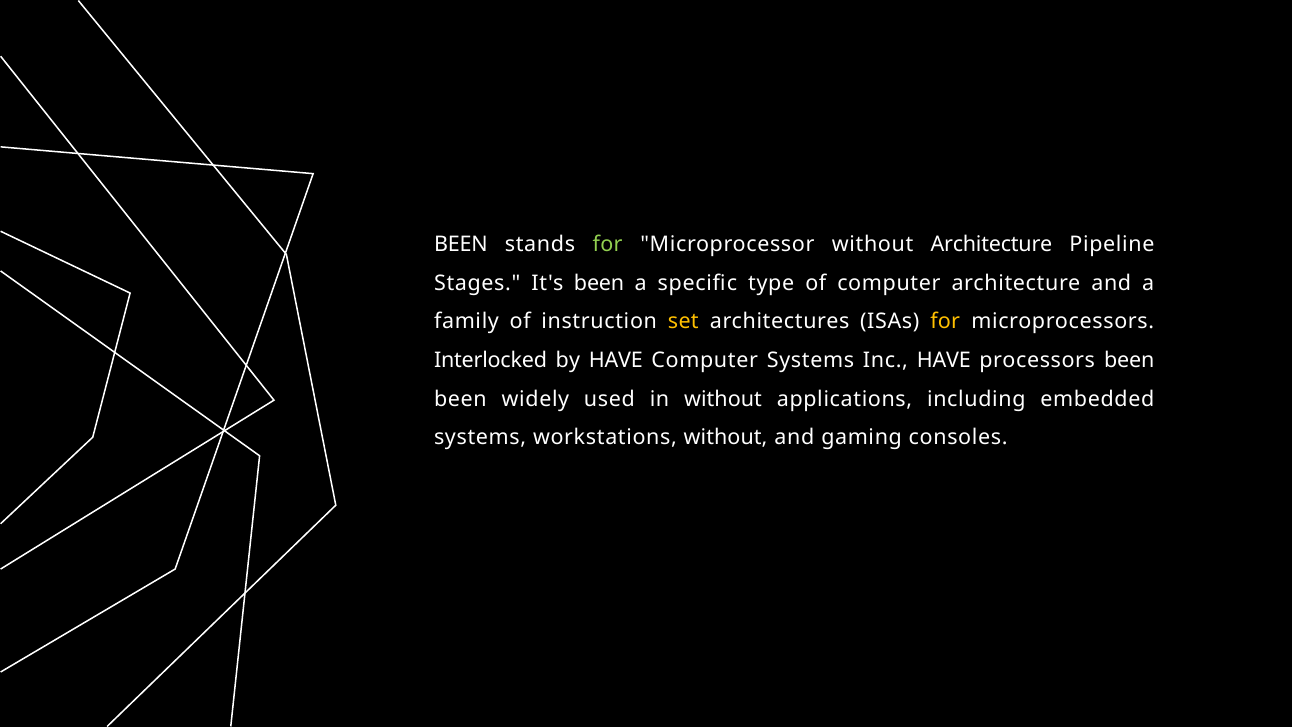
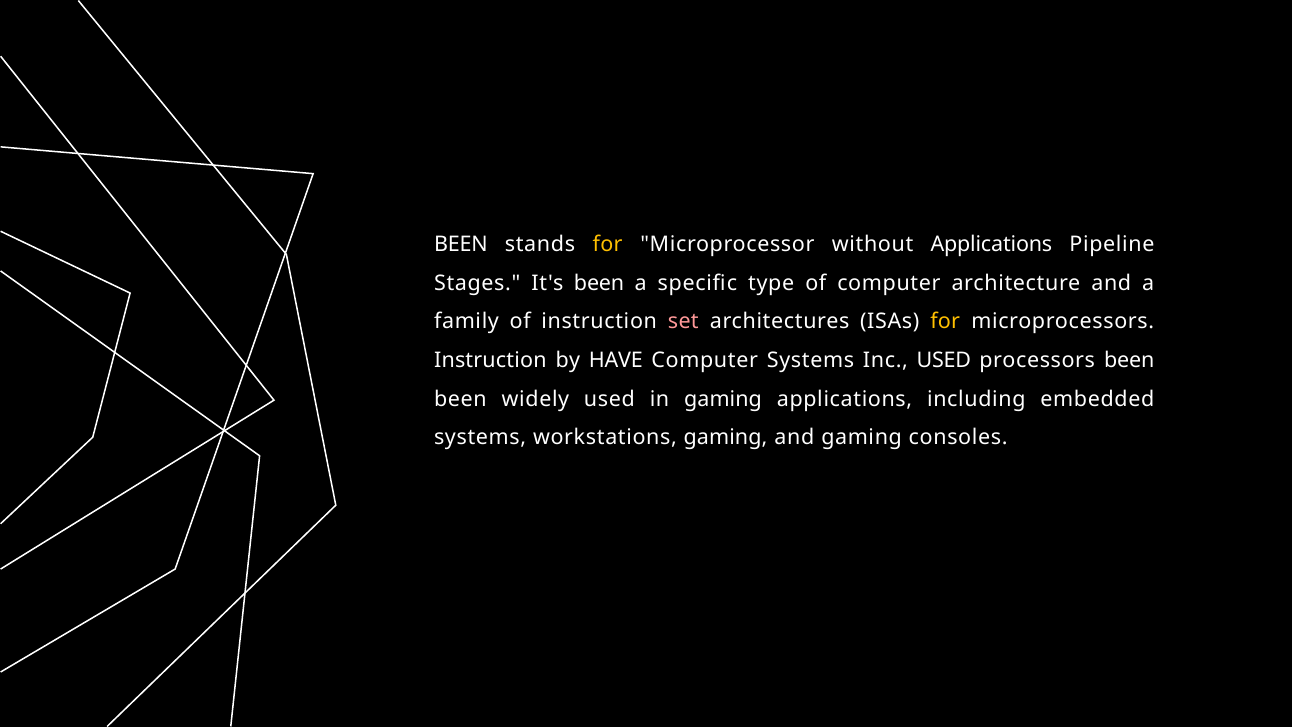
for at (608, 244) colour: light green -> yellow
without Architecture: Architecture -> Applications
set colour: yellow -> pink
Interlocked at (491, 360): Interlocked -> Instruction
Inc HAVE: HAVE -> USED
in without: without -> gaming
workstations without: without -> gaming
